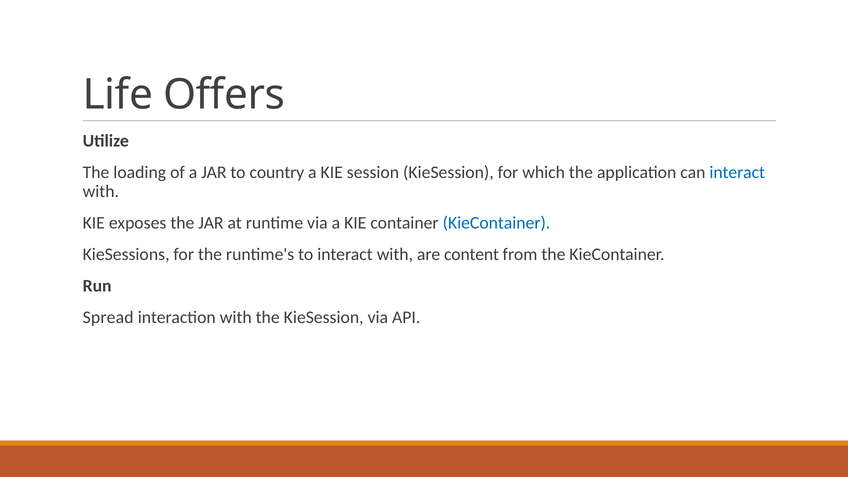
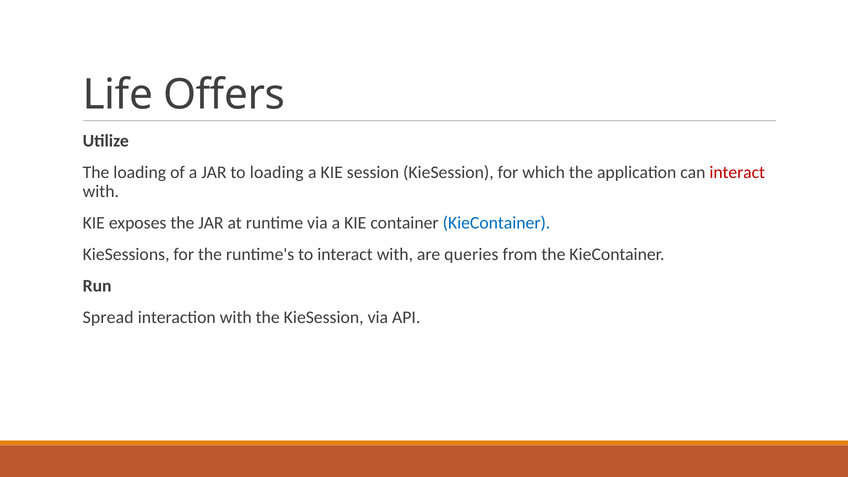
to country: country -> loading
interact at (737, 172) colour: blue -> red
content: content -> queries
